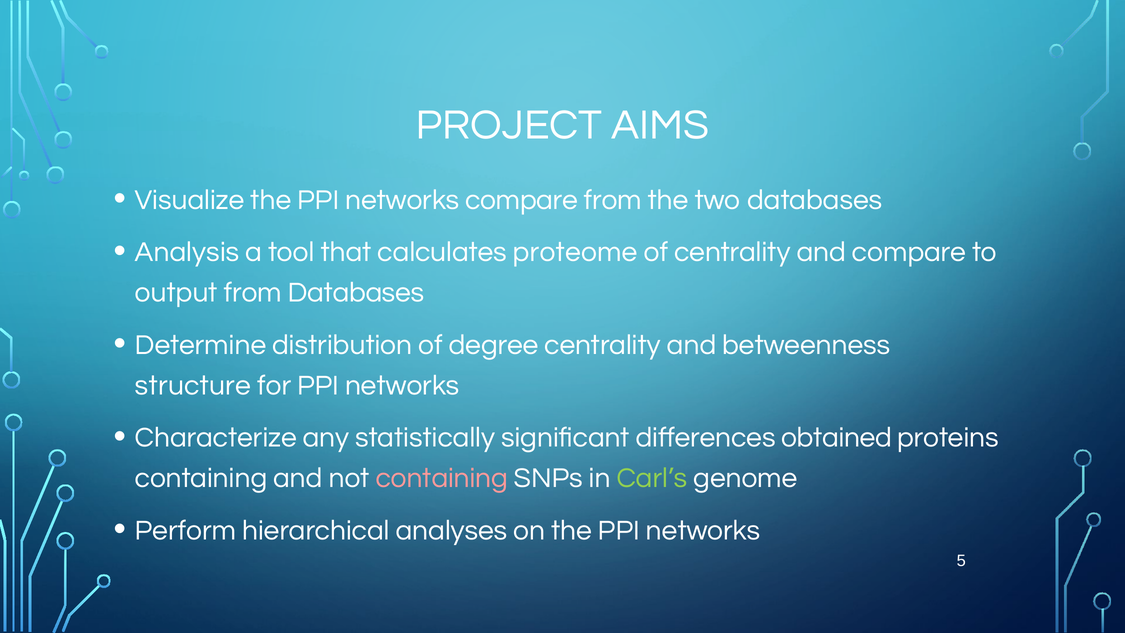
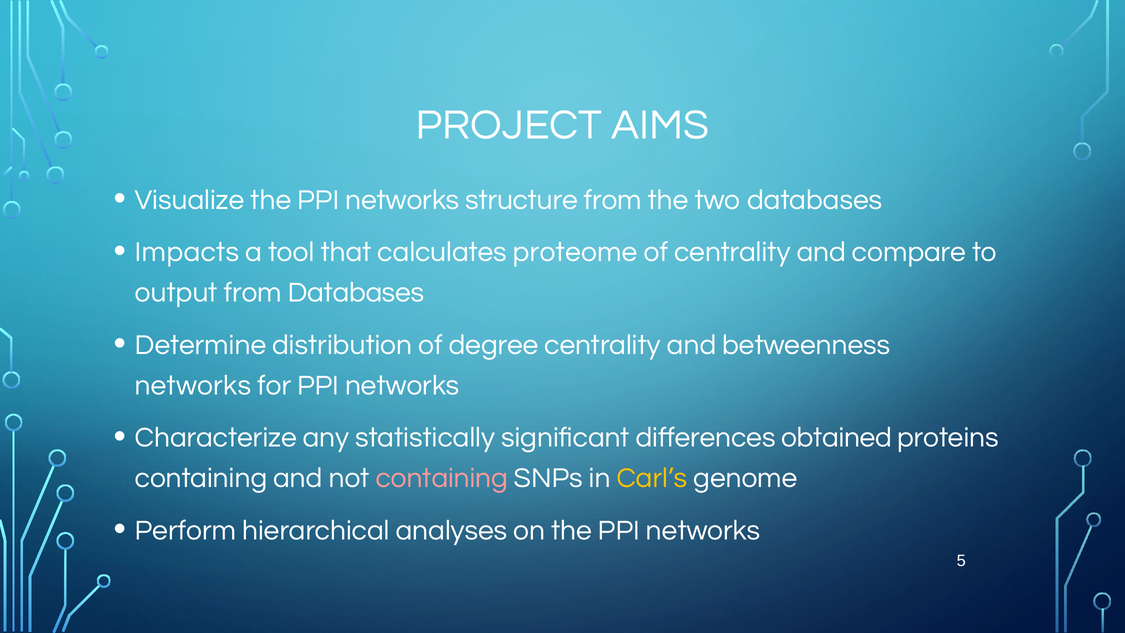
networks compare: compare -> structure
Analysis: Analysis -> Impacts
structure at (193, 385): structure -> networks
Carl’s colour: light green -> yellow
